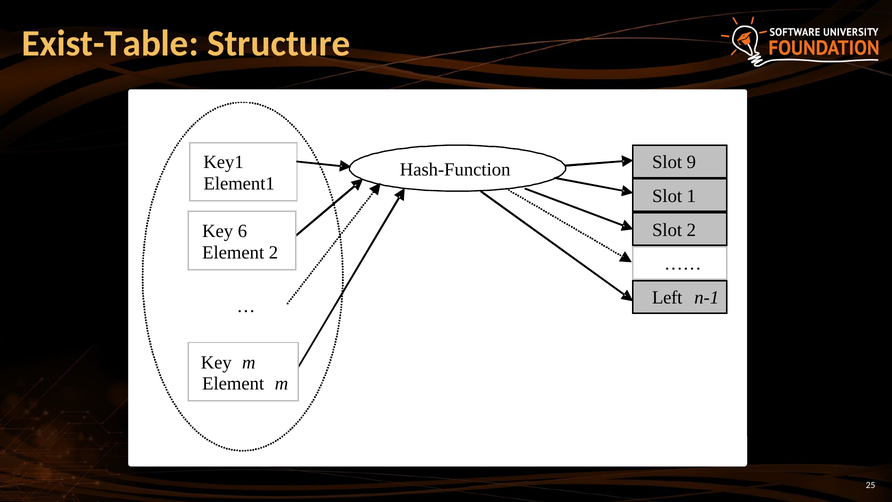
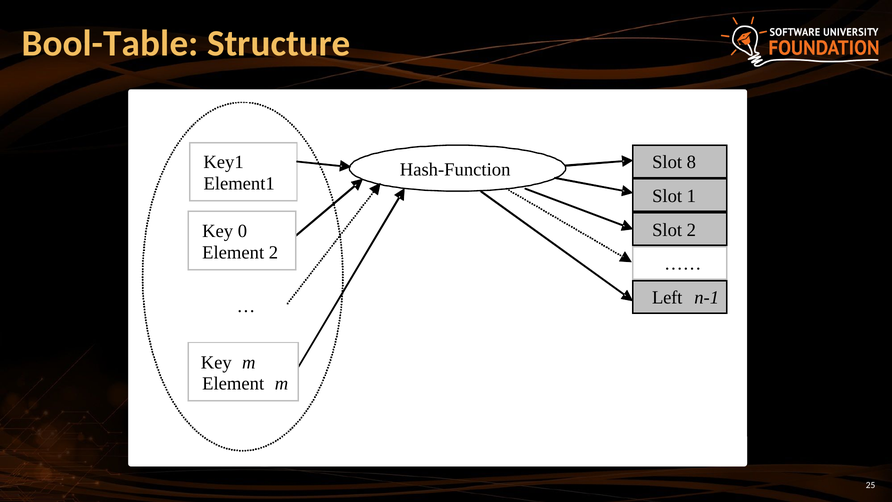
Exist-Table: Exist-Table -> Bool-Table
9: 9 -> 8
6: 6 -> 0
